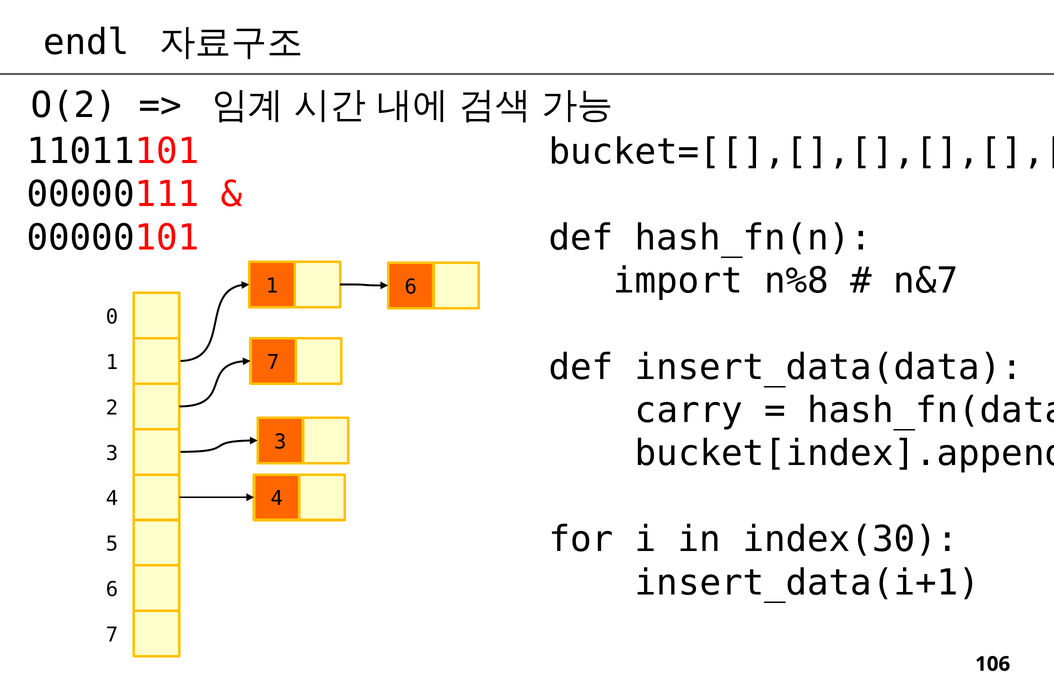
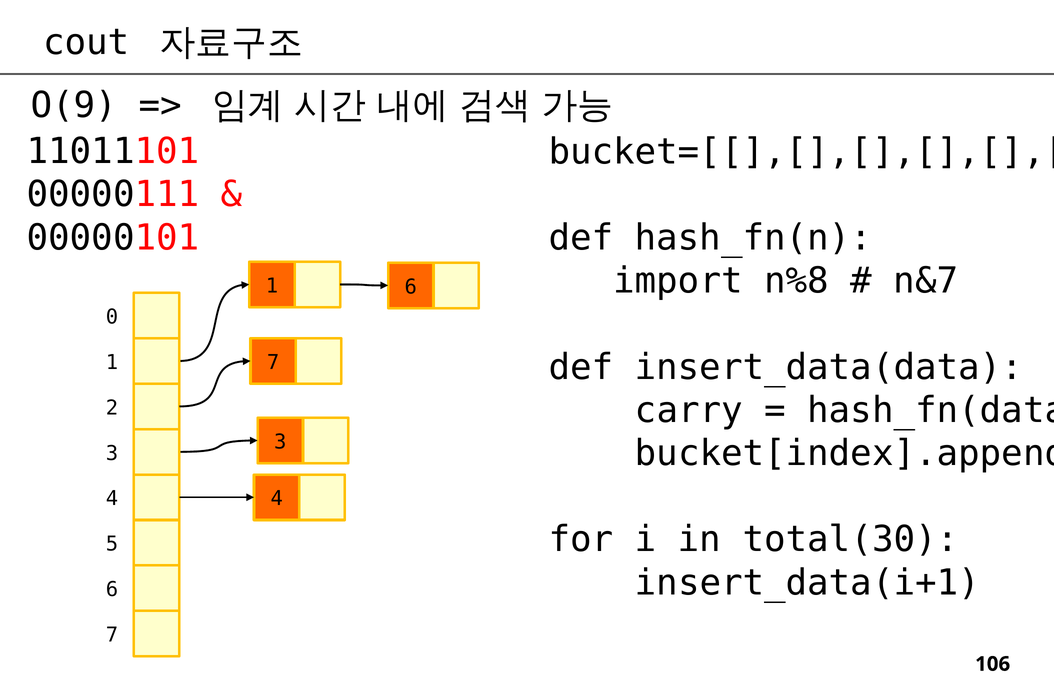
endl: endl -> cout
O(2: O(2 -> O(9
index(30: index(30 -> total(30
